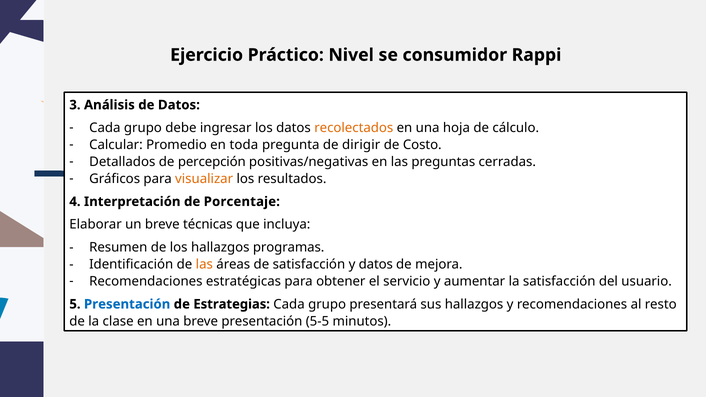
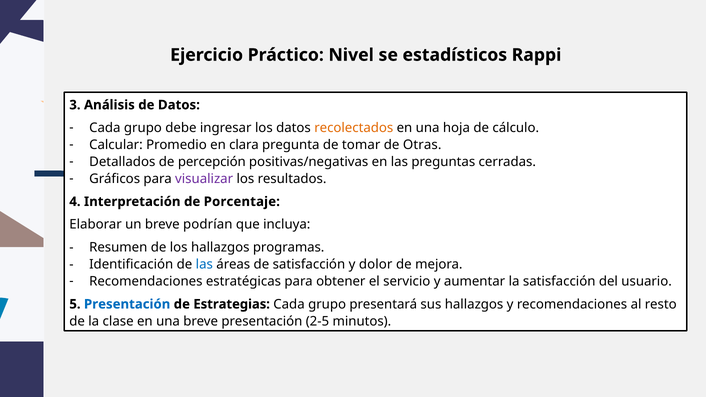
consumidor: consumidor -> estadísticos
toda: toda -> clara
dirigir: dirigir -> tomar
Costo: Costo -> Otras
visualizar colour: orange -> purple
técnicas: técnicas -> podrían
las at (204, 264) colour: orange -> blue
y datos: datos -> dolor
5-5: 5-5 -> 2-5
